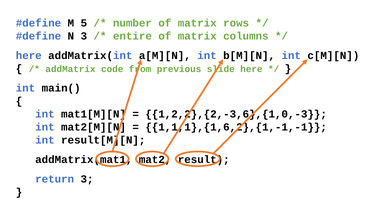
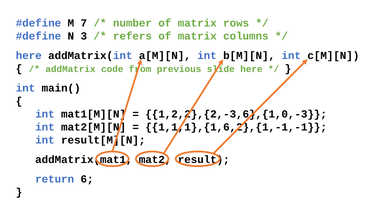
5: 5 -> 7
entire: entire -> refers
return 3: 3 -> 6
